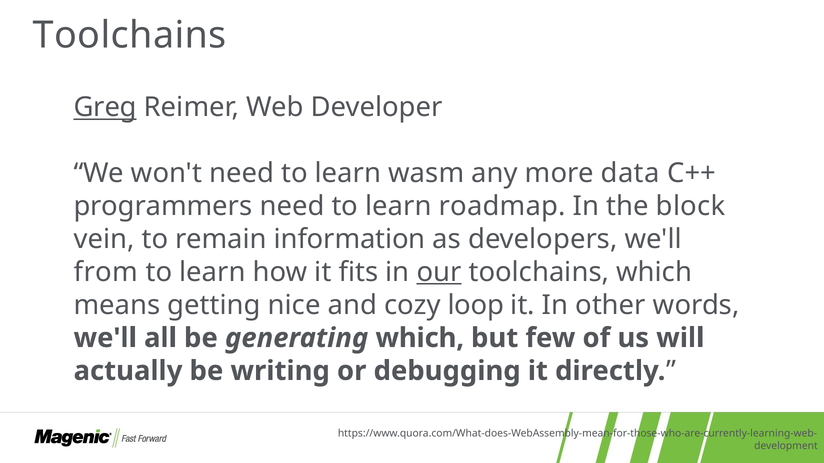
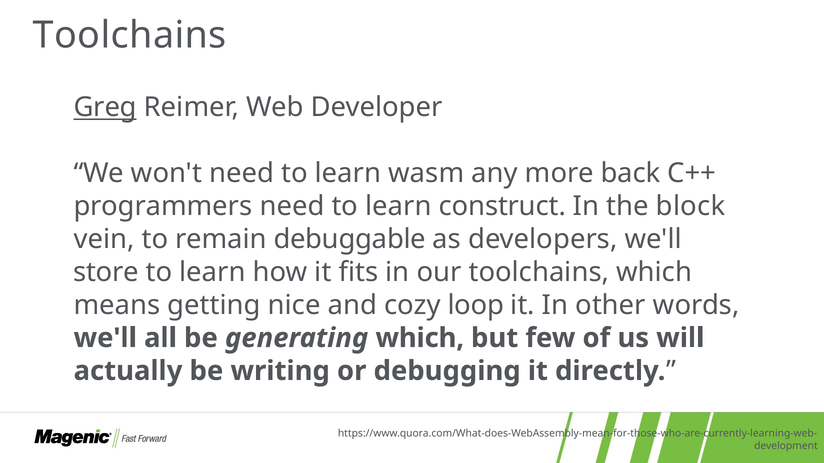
data: data -> back
roadmap: roadmap -> construct
information: information -> debuggable
from: from -> store
our underline: present -> none
